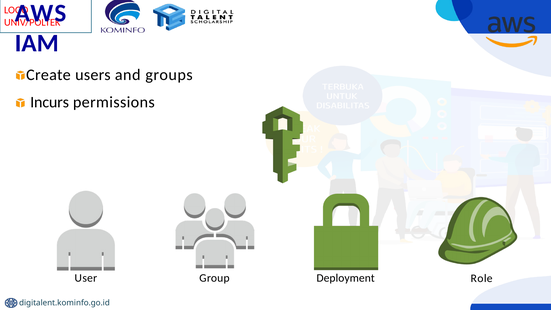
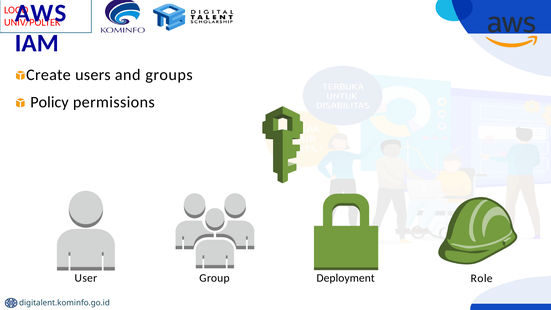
Incurs: Incurs -> Policy
